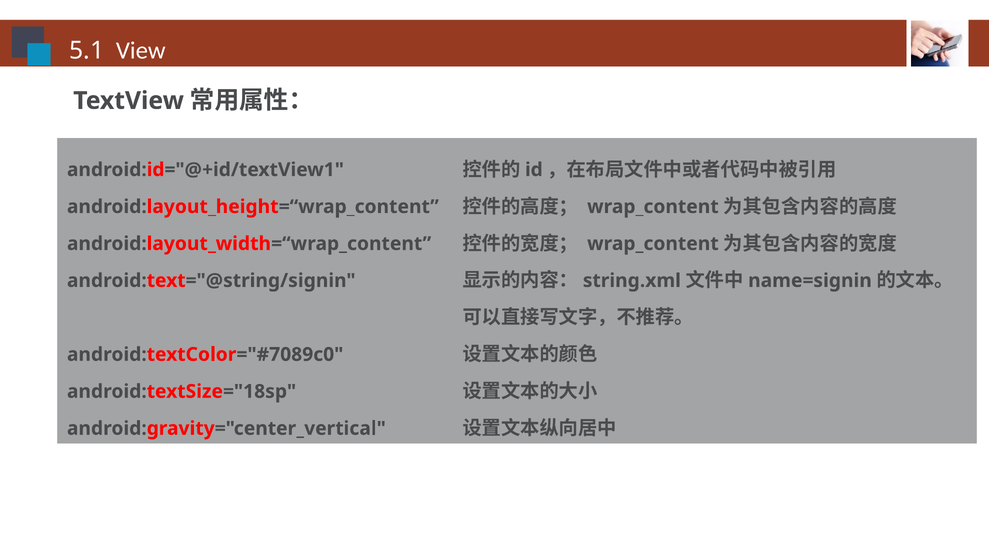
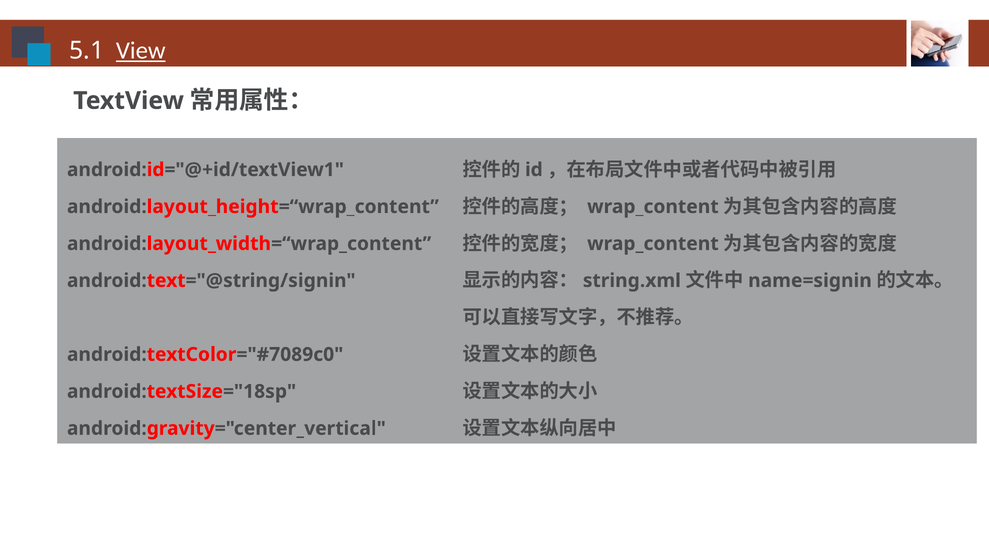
View underline: none -> present
